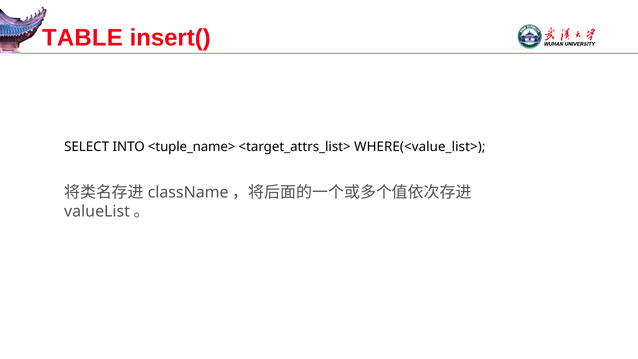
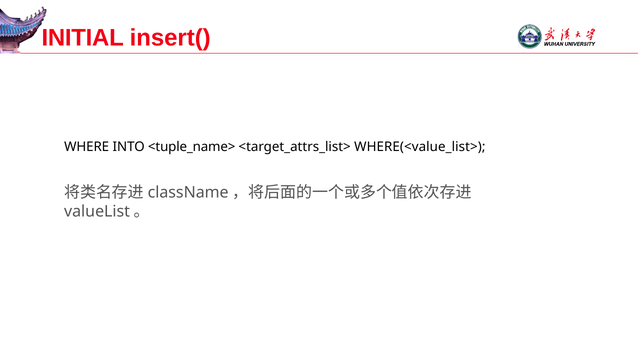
TABLE: TABLE -> INITIAL
SELECT: SELECT -> WHERE
